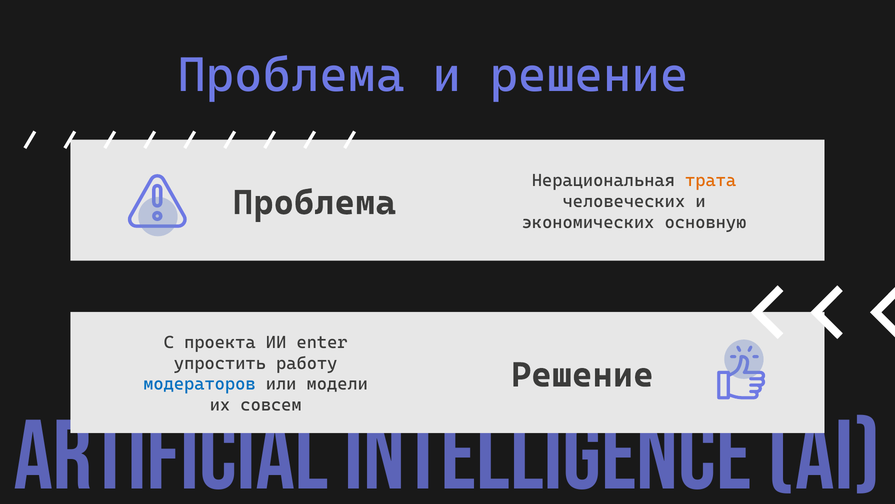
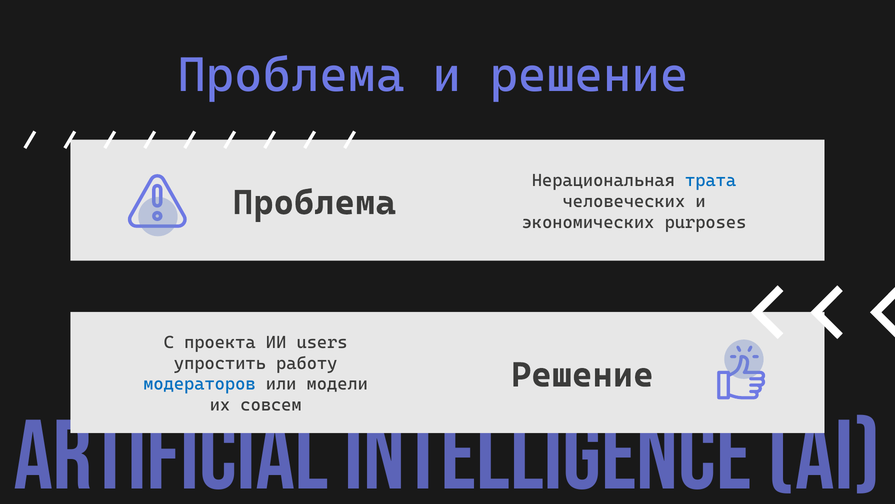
трата colour: orange -> blue
основную: основную -> purposes
enter: enter -> users
